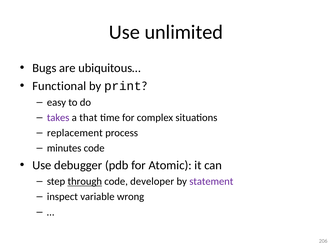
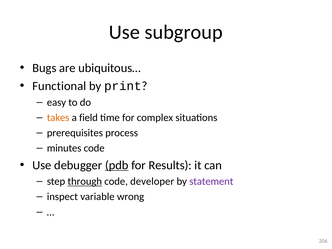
unlimited: unlimited -> subgroup
takes colour: purple -> orange
that: that -> field
replacement: replacement -> prerequisites
pdb underline: none -> present
Atomic: Atomic -> Results
